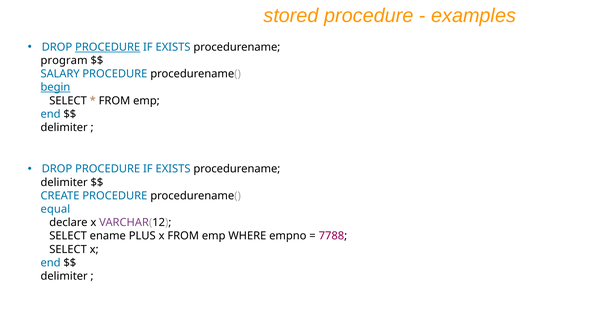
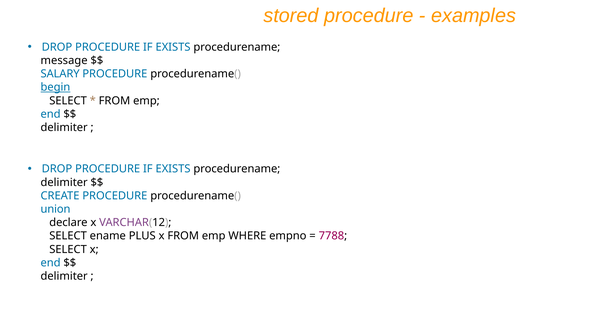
PROCEDURE at (108, 47) underline: present -> none
program: program -> message
equal: equal -> union
